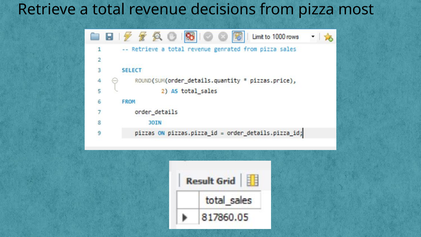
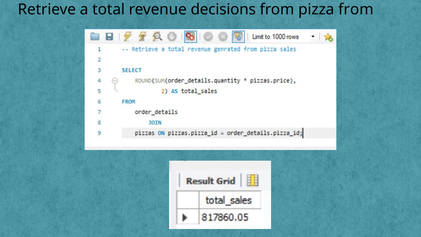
pizza most: most -> from
